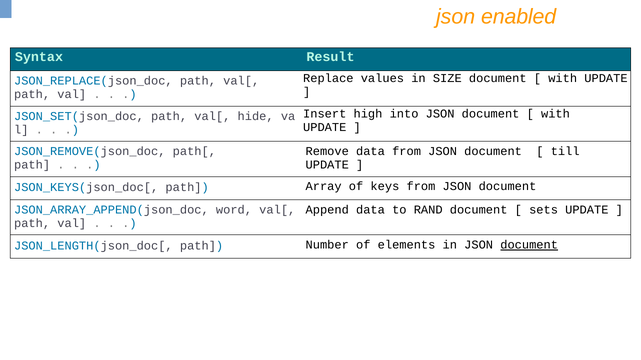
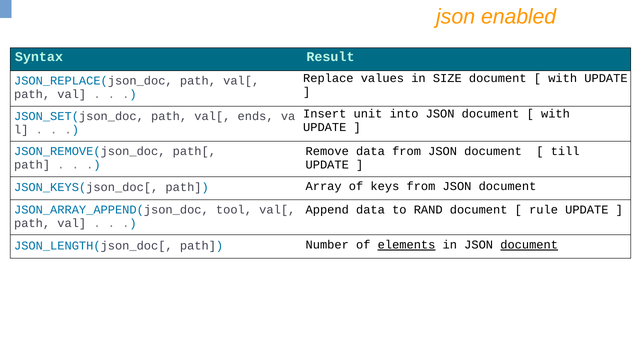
high: high -> unit
hide: hide -> ends
word: word -> tool
sets: sets -> rule
elements underline: none -> present
